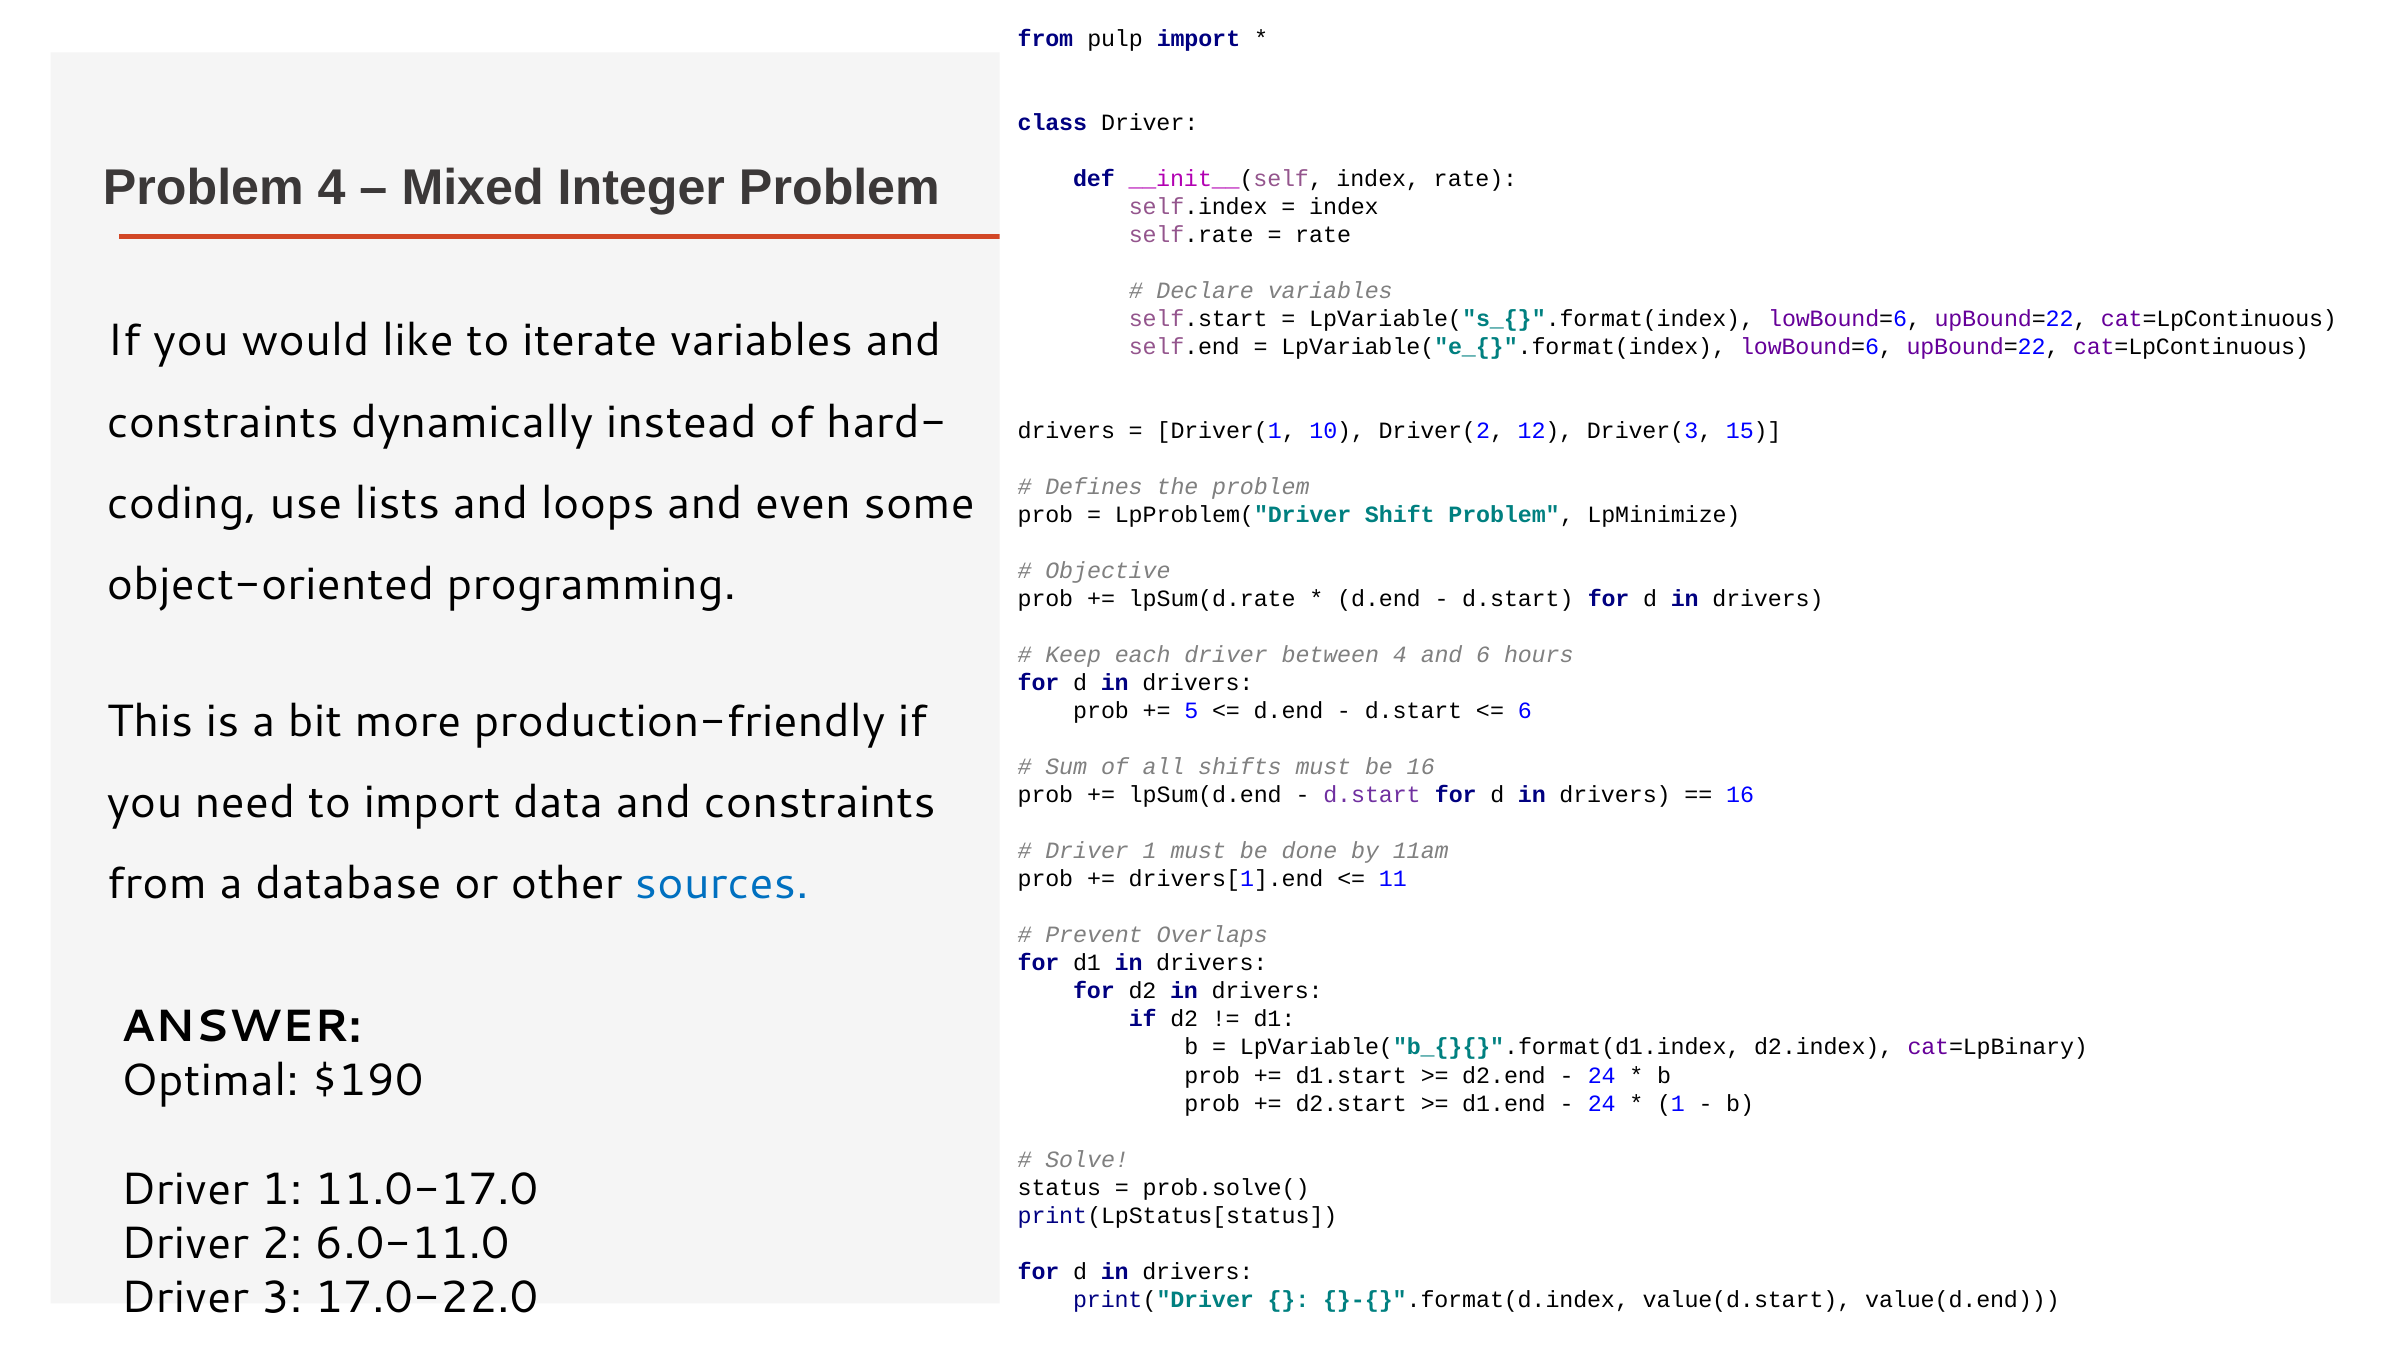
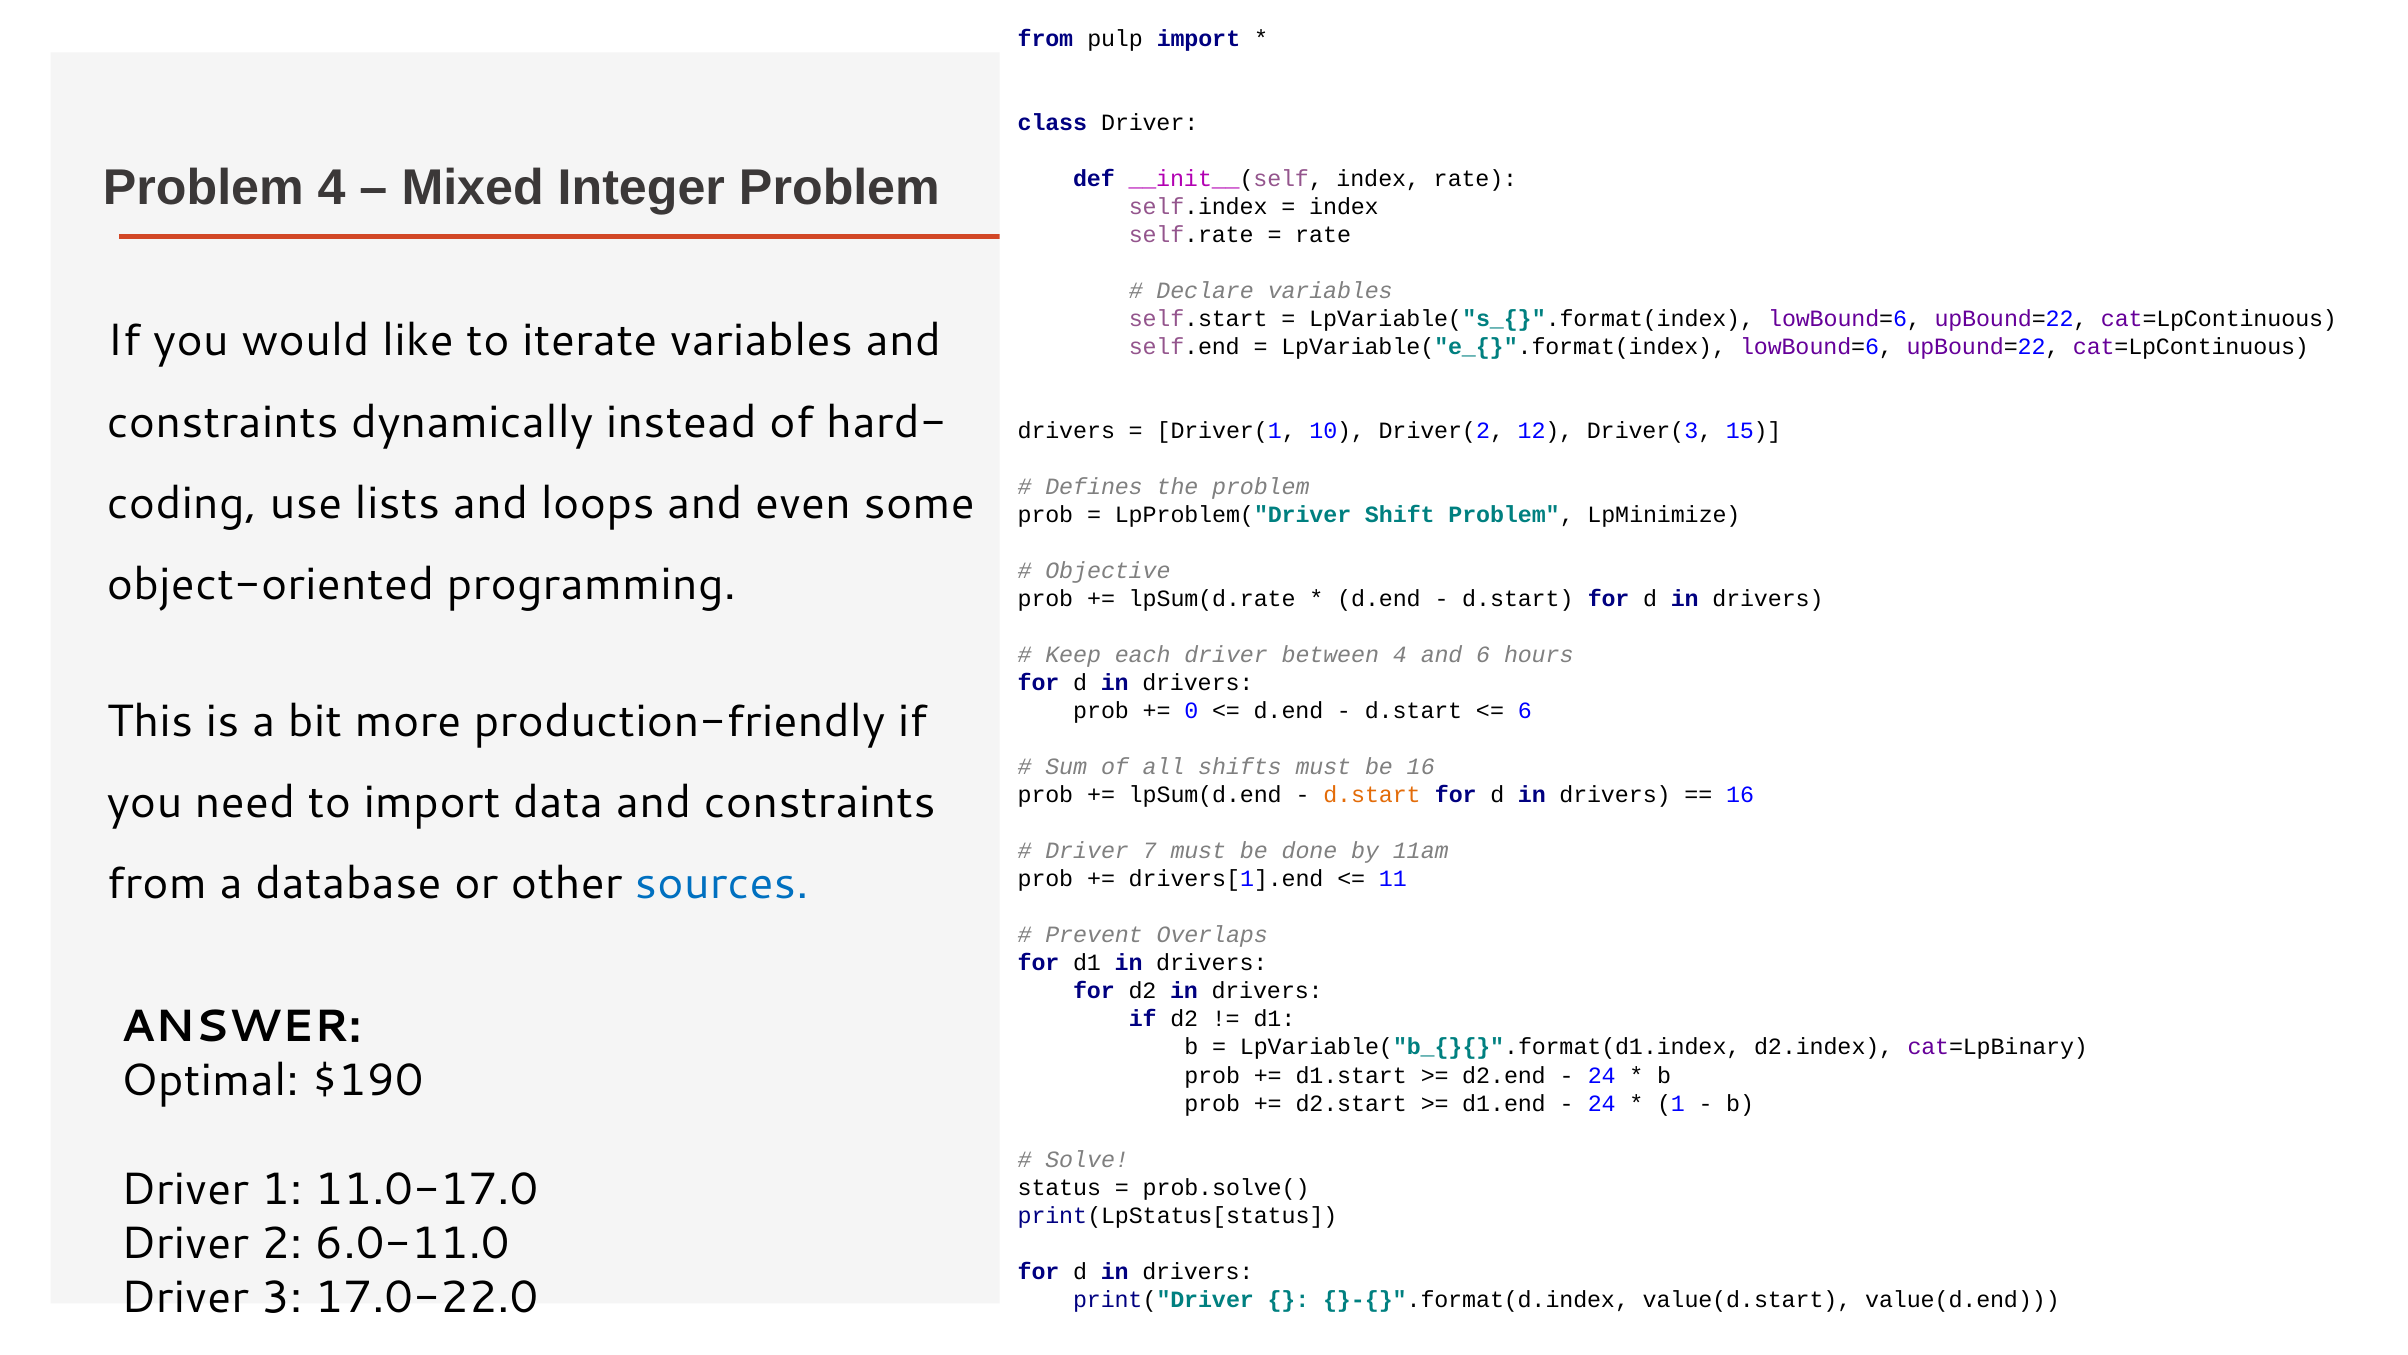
5: 5 -> 0
d.start at (1372, 795) colour: purple -> orange
1 at (1150, 851): 1 -> 7
